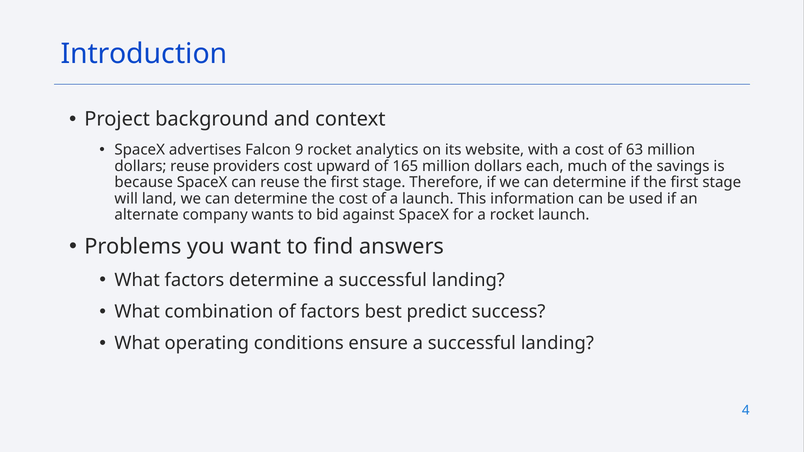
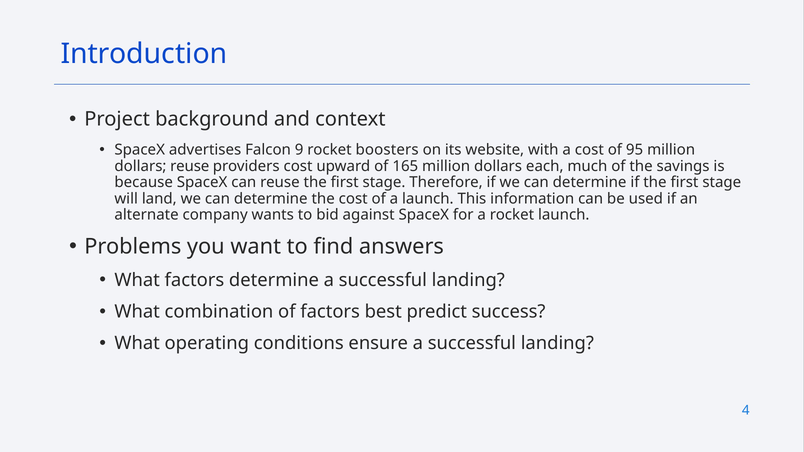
analytics: analytics -> boosters
63: 63 -> 95
